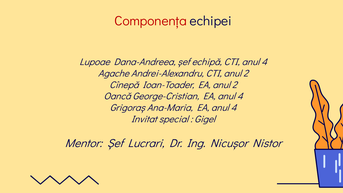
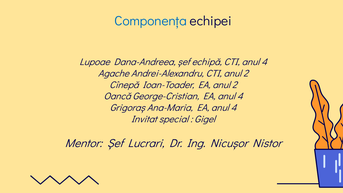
Componența colour: red -> blue
